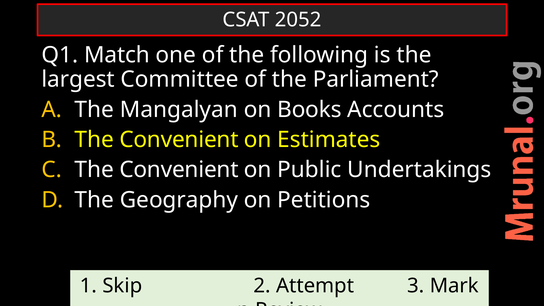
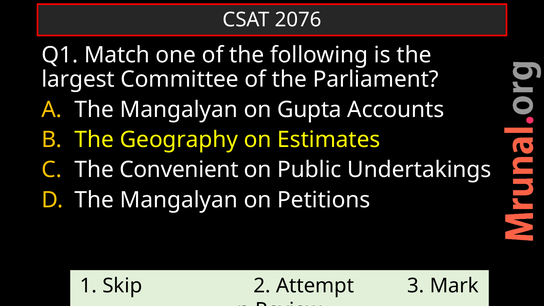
2052: 2052 -> 2076
Books: Books -> Gupta
Convenient at (179, 140): Convenient -> Geography
Geography at (179, 200): Geography -> Mangalyan
